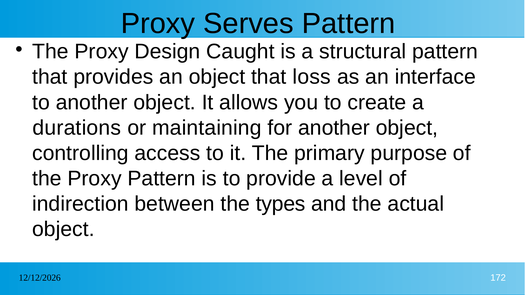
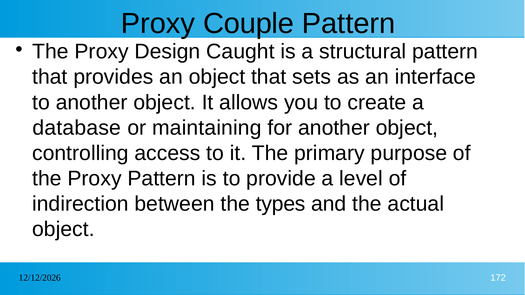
Serves: Serves -> Couple
loss: loss -> sets
durations: durations -> database
